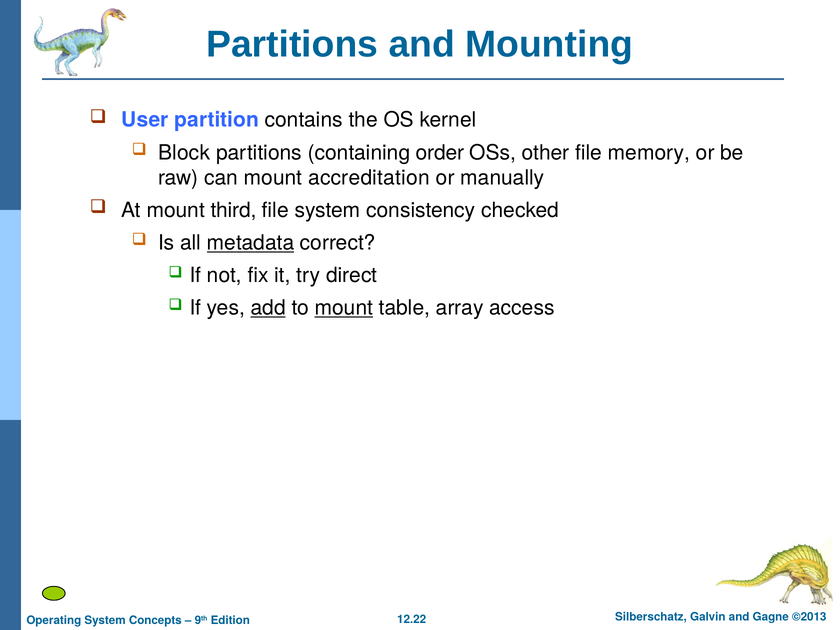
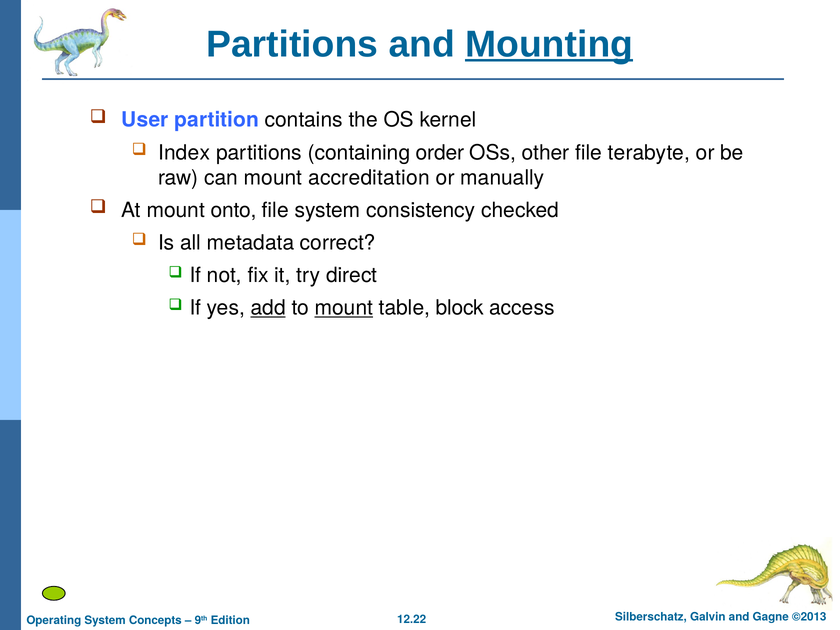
Mounting underline: none -> present
Block: Block -> Index
memory: memory -> terabyte
third: third -> onto
metadata underline: present -> none
array: array -> block
